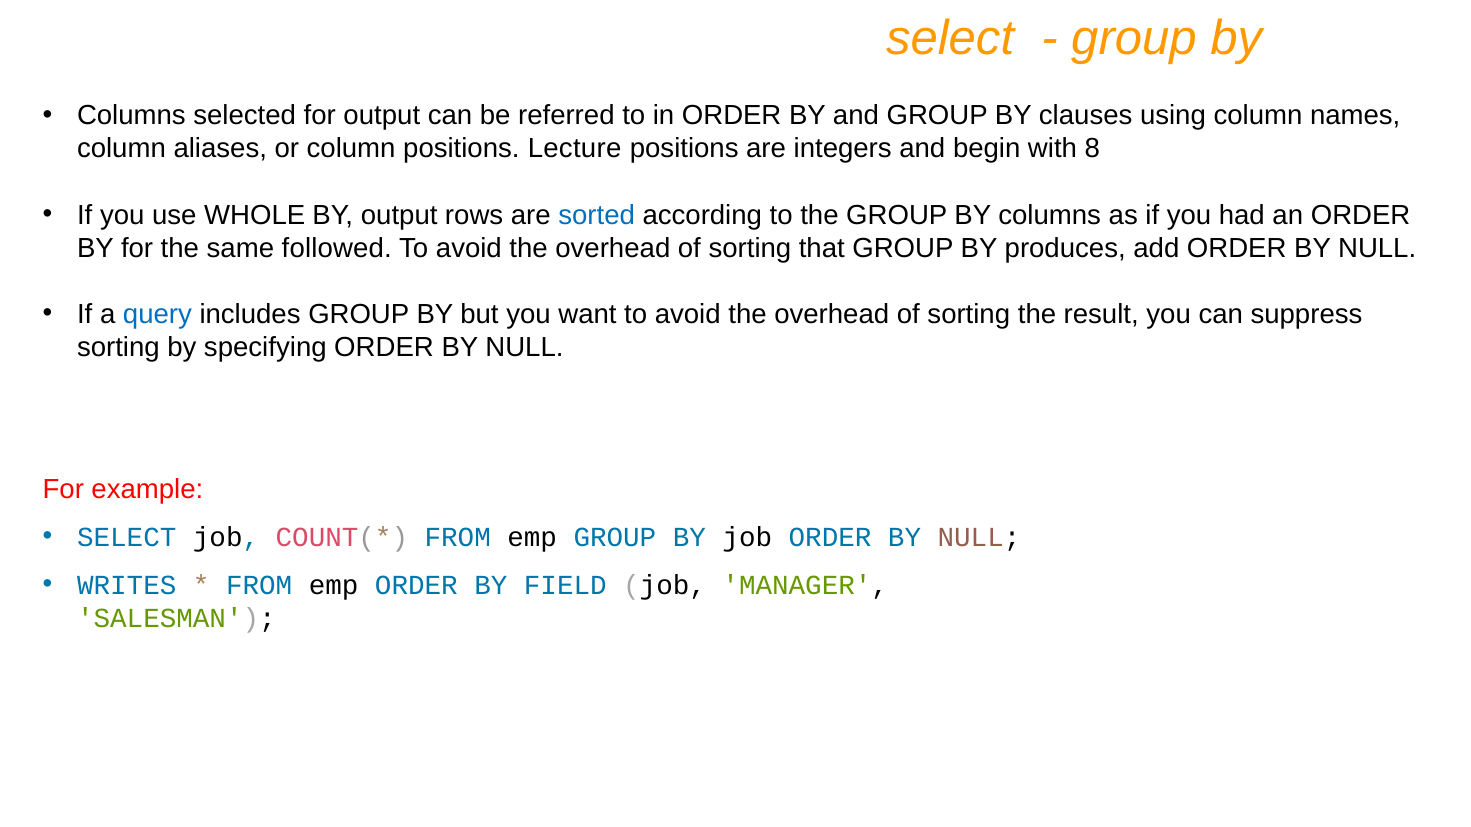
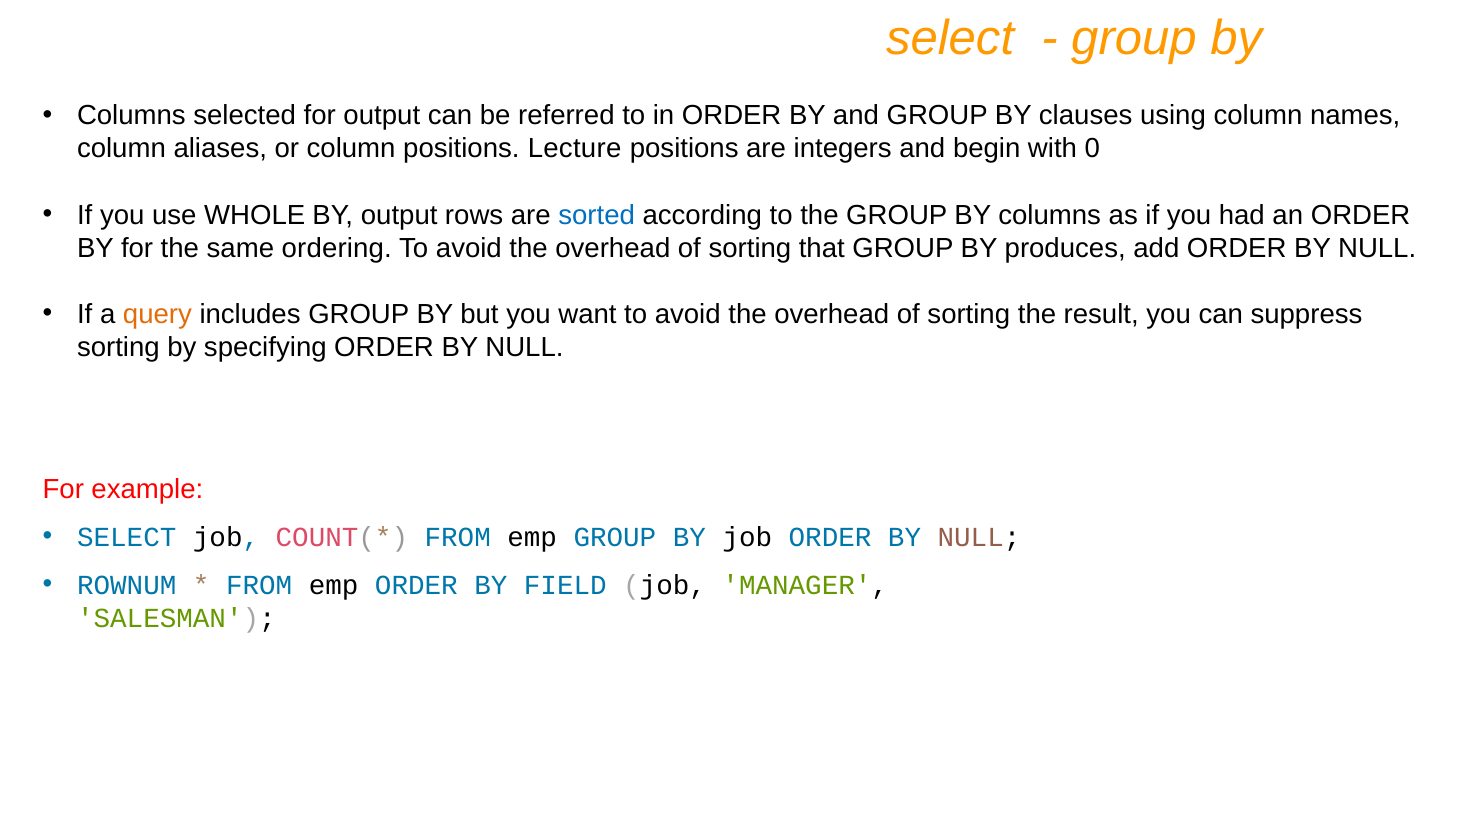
8: 8 -> 0
followed: followed -> ordering
query colour: blue -> orange
WRITES: WRITES -> ROWNUM
